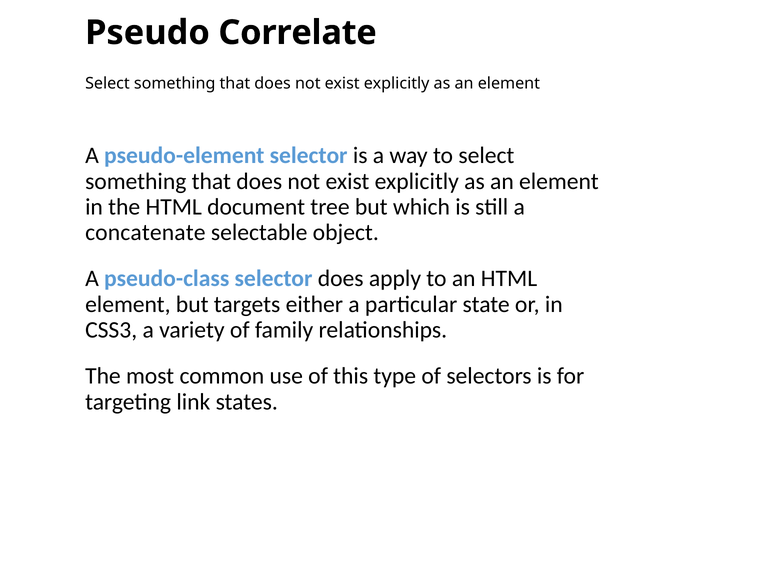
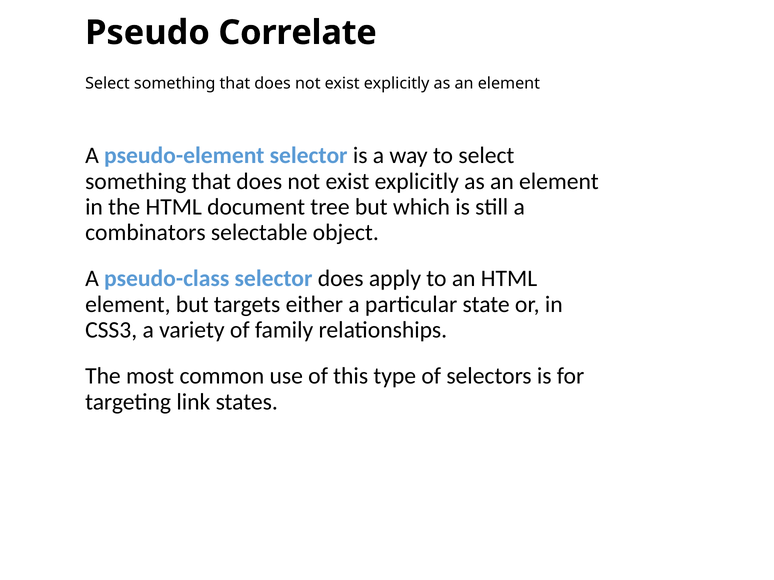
concatenate: concatenate -> combinators
